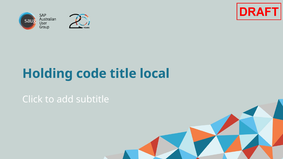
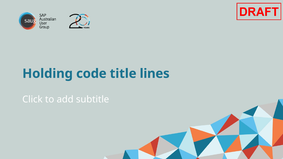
local: local -> lines
